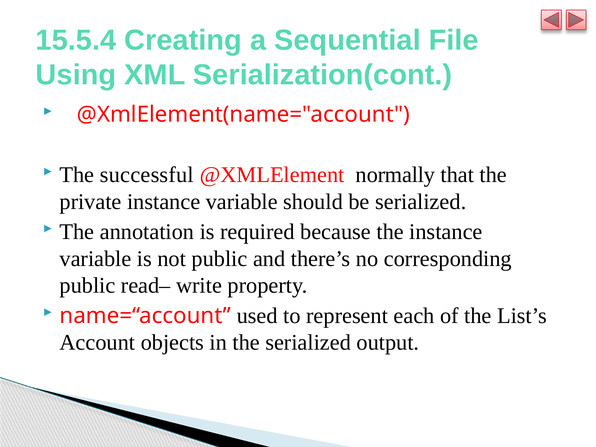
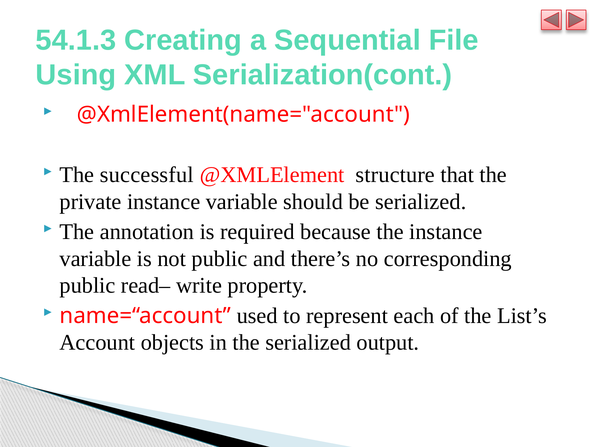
15.5.4: 15.5.4 -> 54.1.3
normally: normally -> structure
